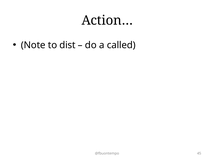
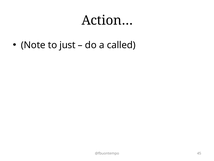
dist: dist -> just
